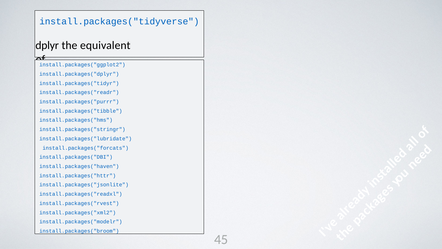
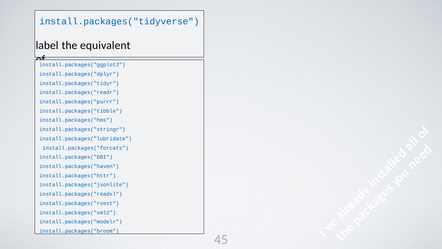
dplyr: dplyr -> label
